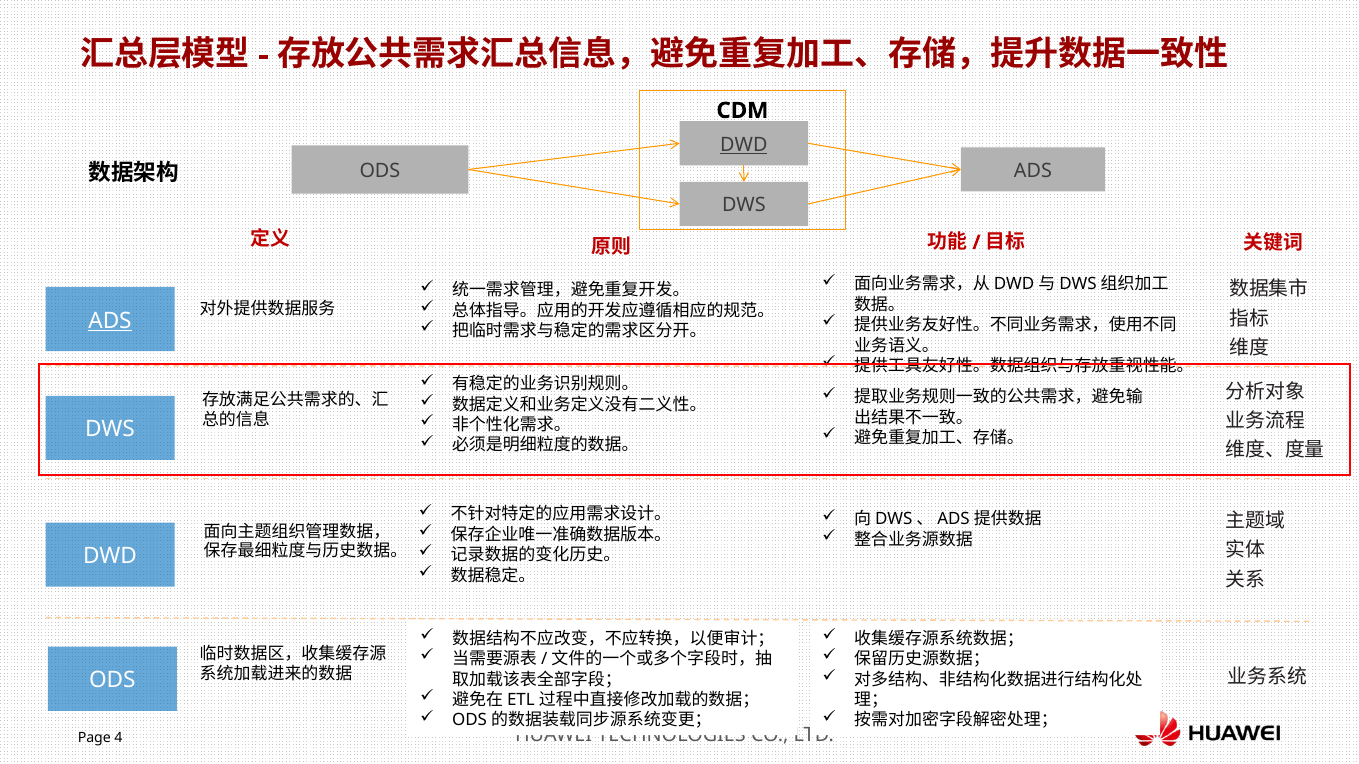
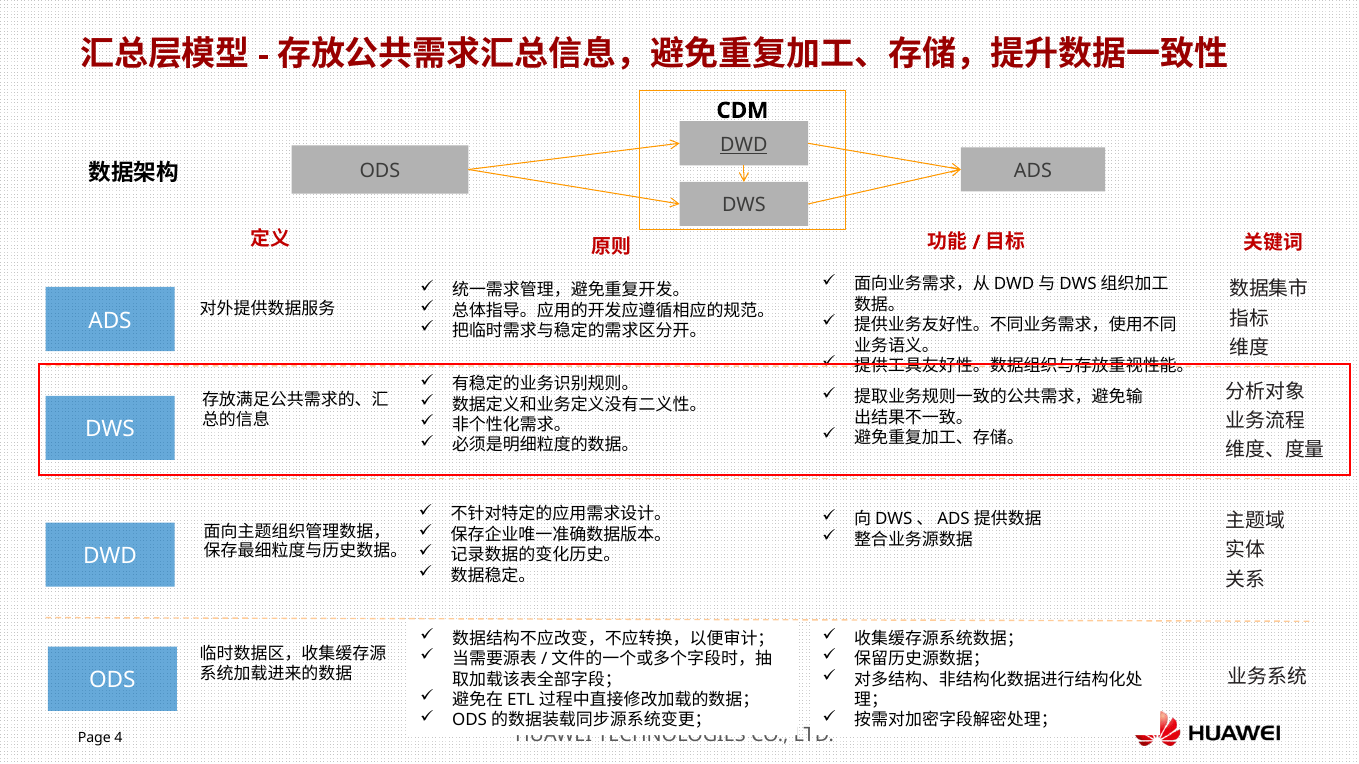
ADS at (110, 321) underline: present -> none
